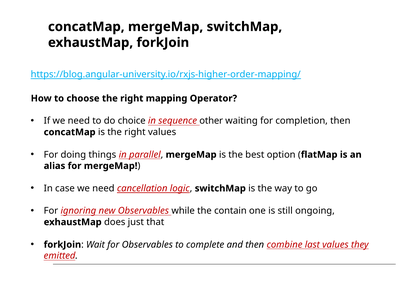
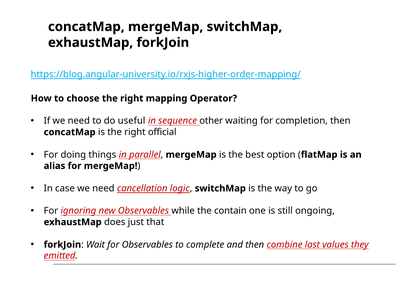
choice: choice -> useful
right values: values -> official
